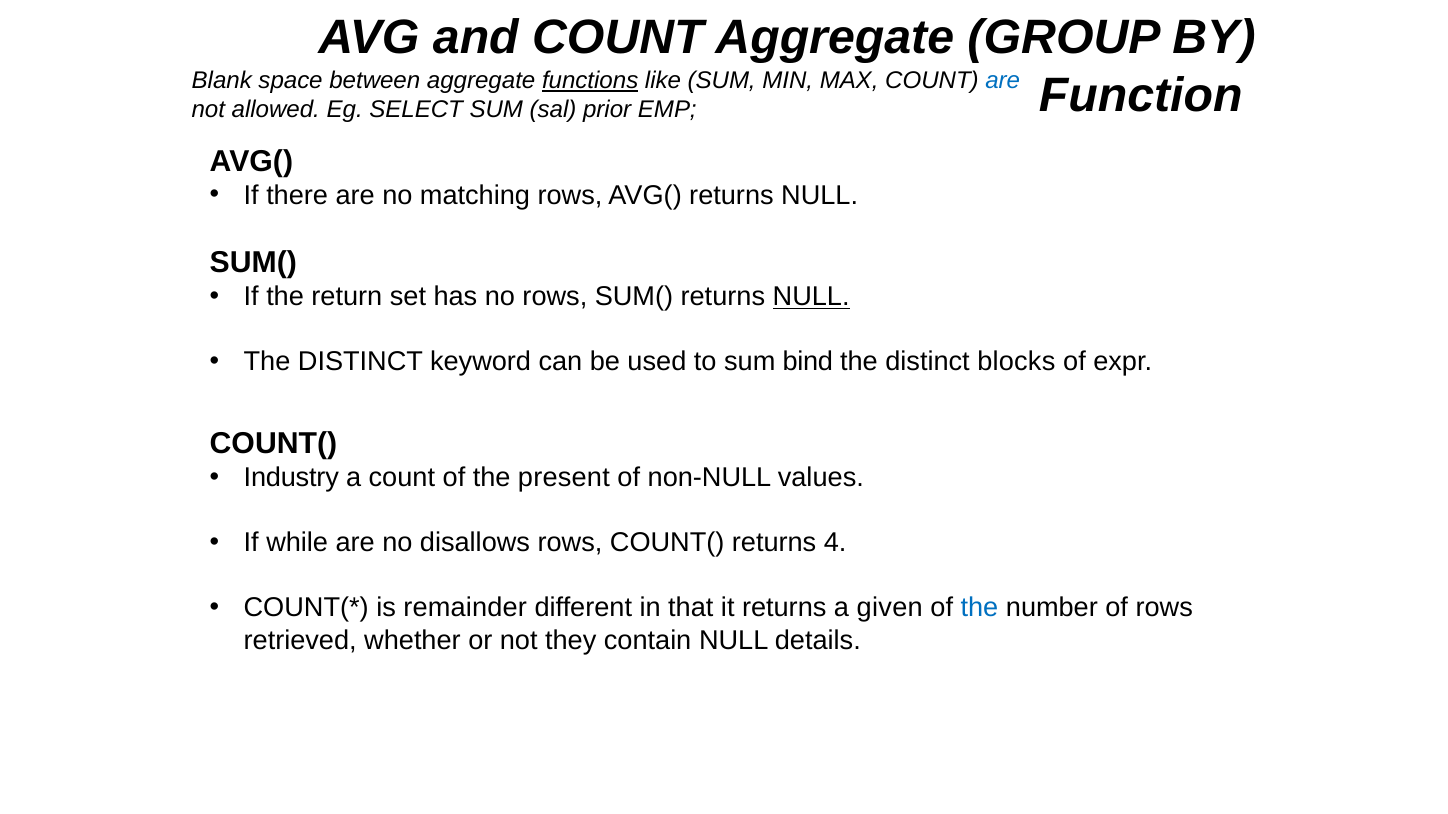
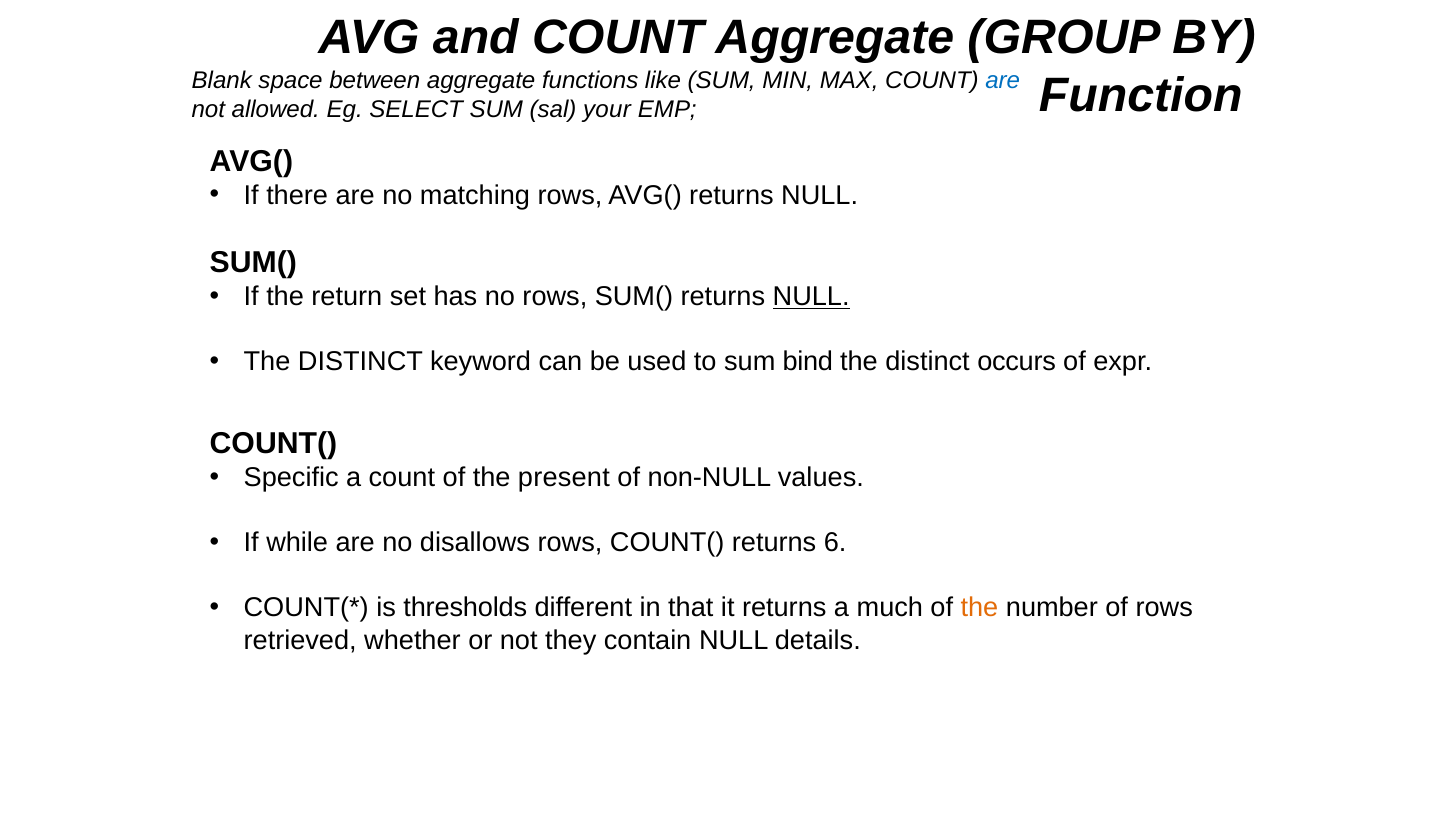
functions underline: present -> none
prior: prior -> your
blocks: blocks -> occurs
Industry: Industry -> Specific
4: 4 -> 6
remainder: remainder -> thresholds
given: given -> much
the at (979, 608) colour: blue -> orange
